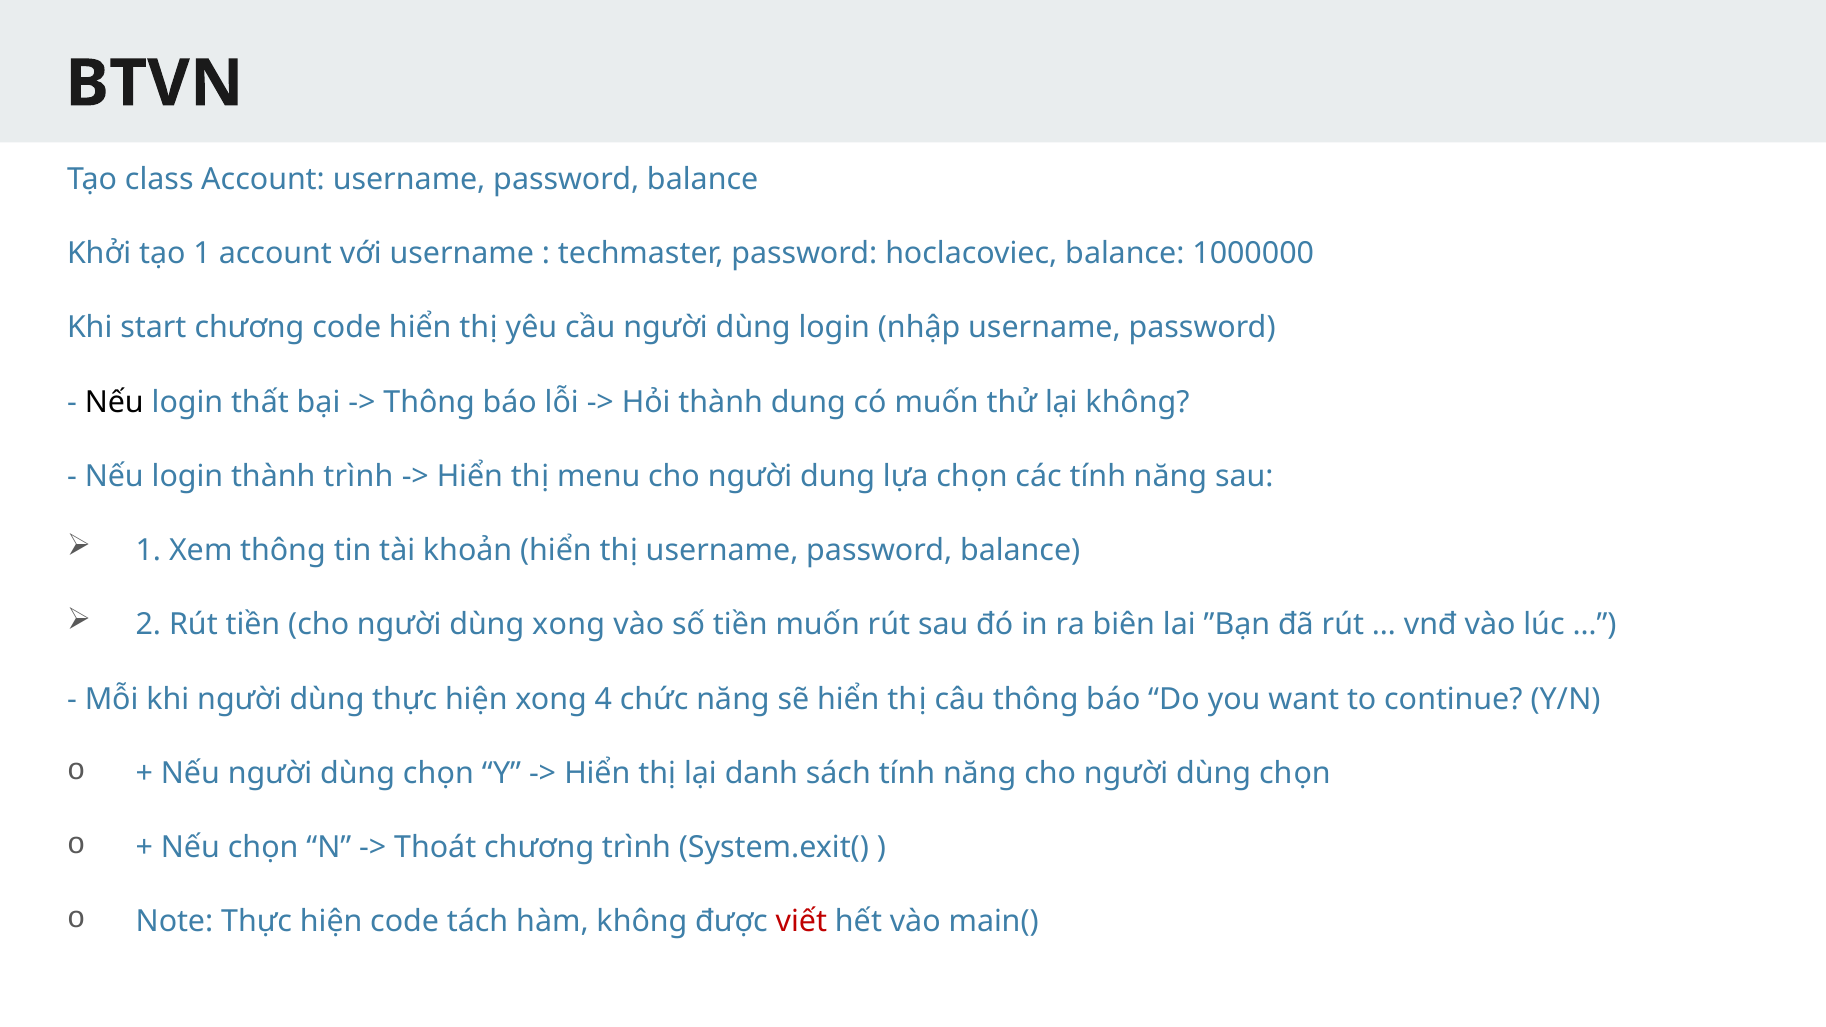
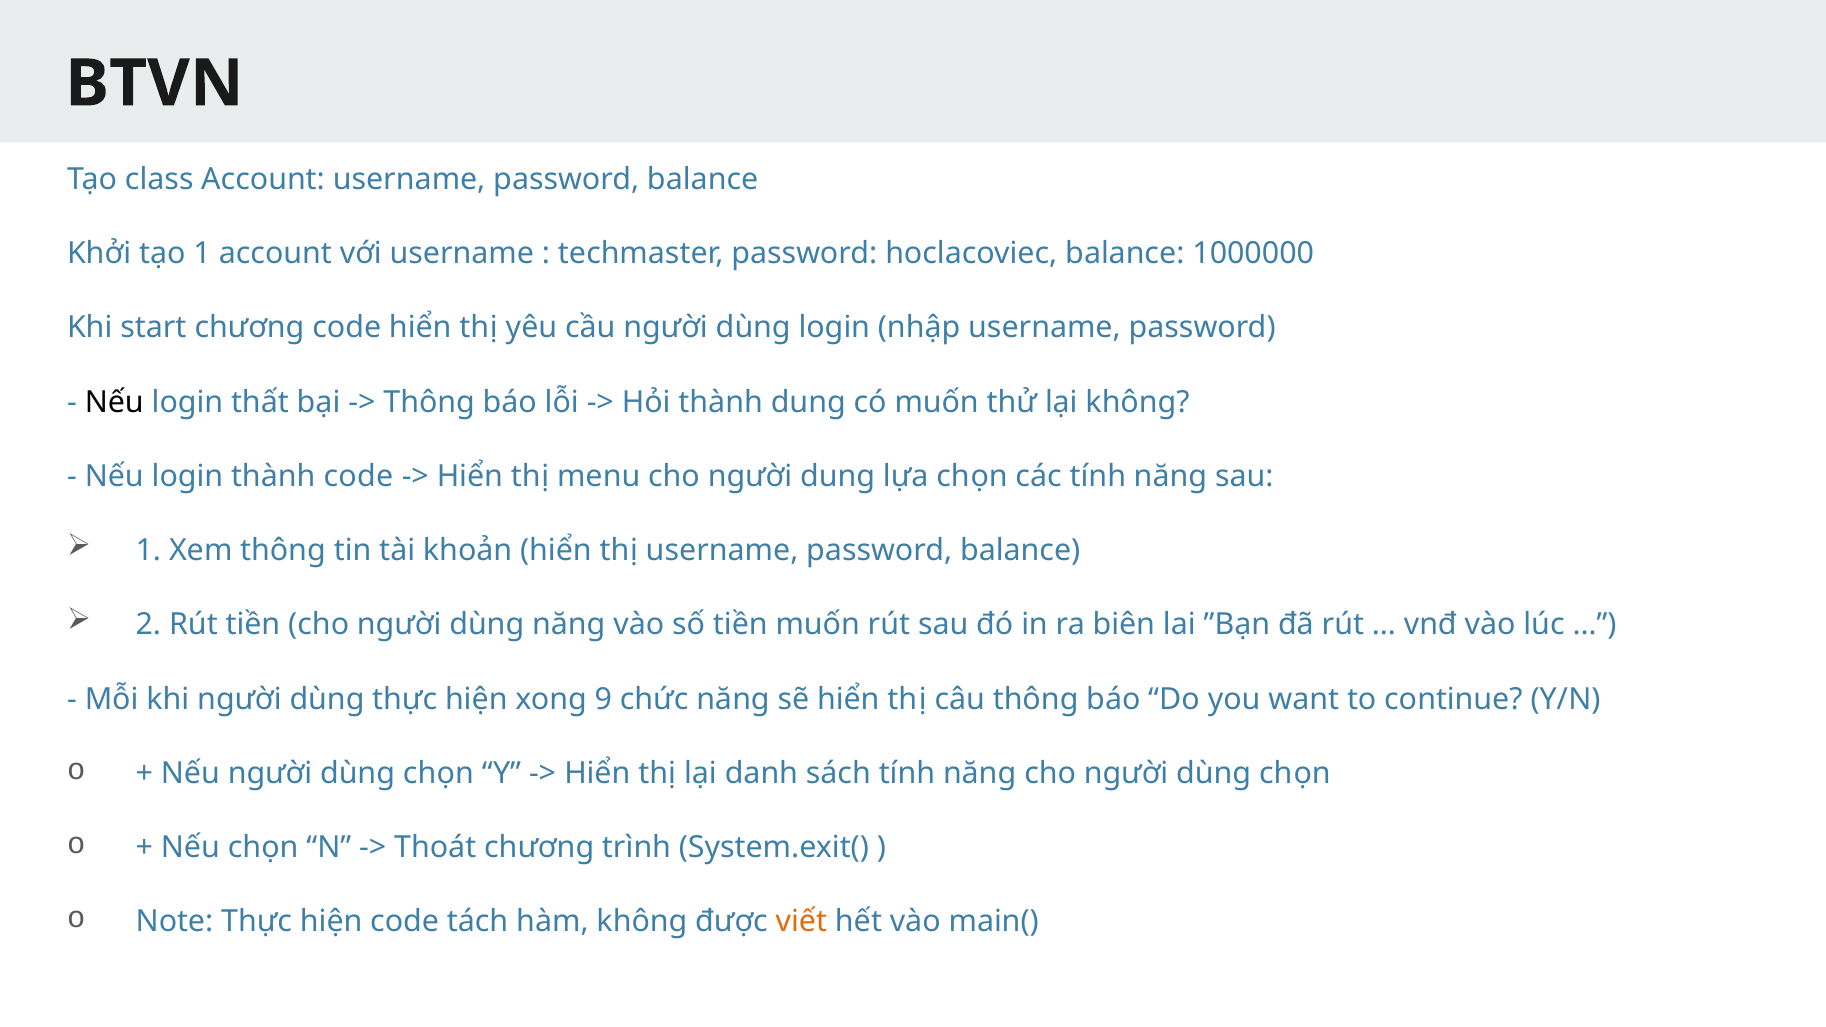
thành trình: trình -> code
dùng xong: xong -> năng
4: 4 -> 9
viết colour: red -> orange
